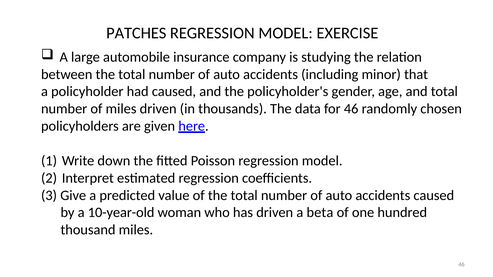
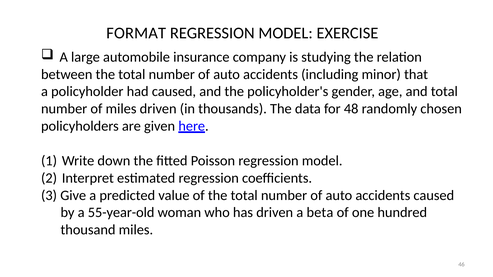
PATCHES: PATCHES -> FORMAT
for 46: 46 -> 48
10-year-old: 10-year-old -> 55-year-old
